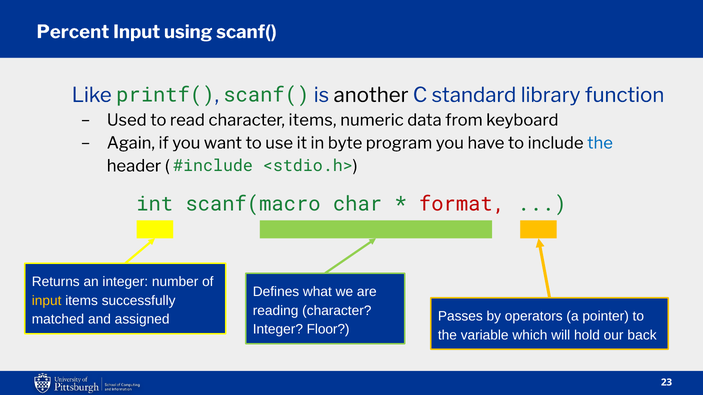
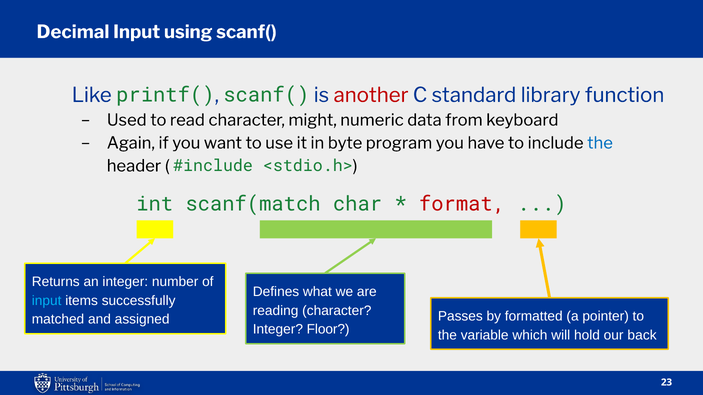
Percent: Percent -> Decimal
another colour: black -> red
character items: items -> might
scanf(macro: scanf(macro -> scanf(match
input at (47, 301) colour: yellow -> light blue
operators: operators -> formatted
